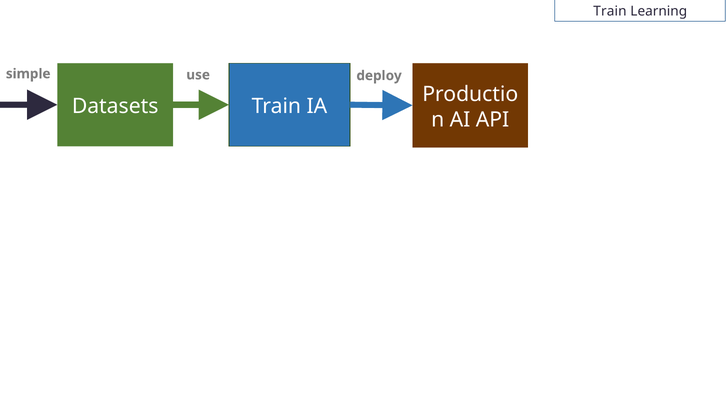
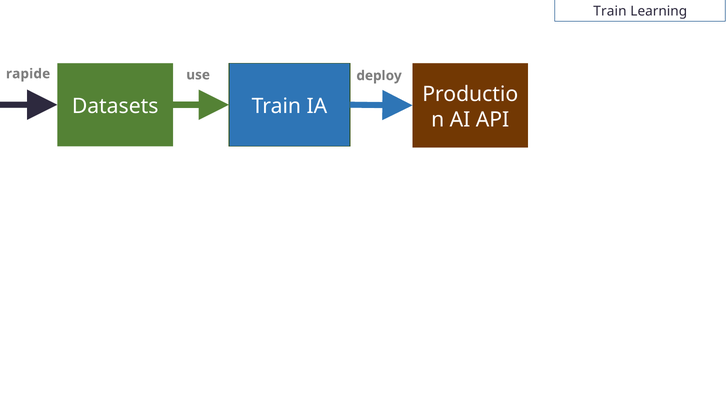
simple: simple -> rapide
